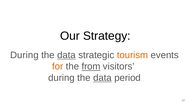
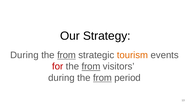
data at (66, 55): data -> from
for colour: orange -> red
data at (102, 78): data -> from
